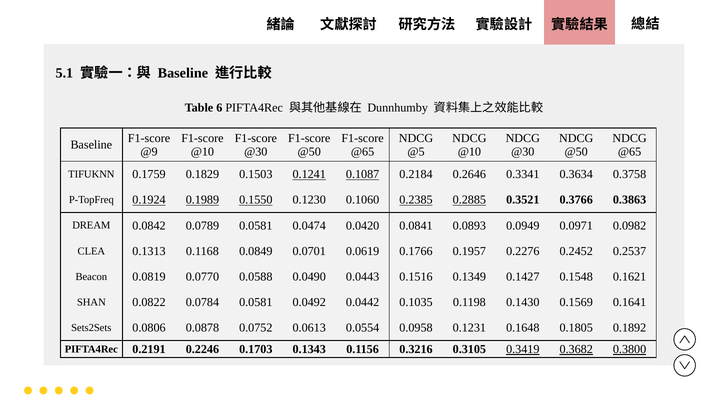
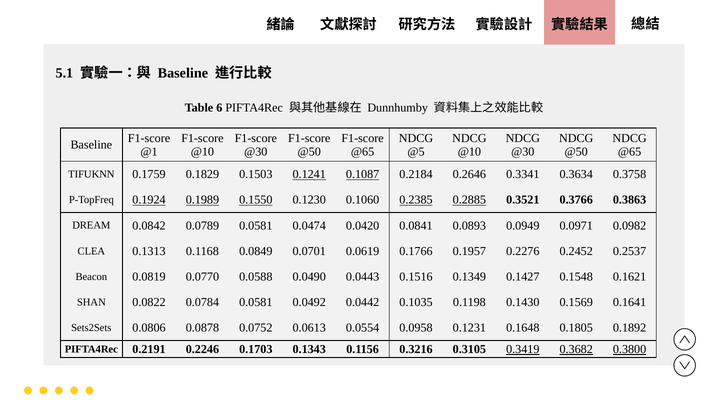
@9: @9 -> @1
